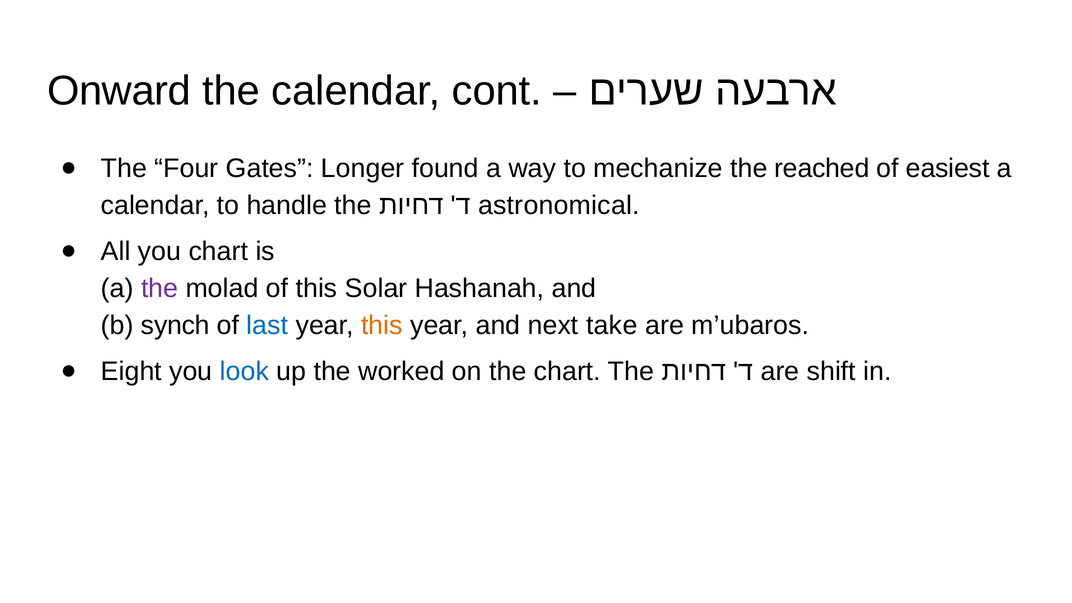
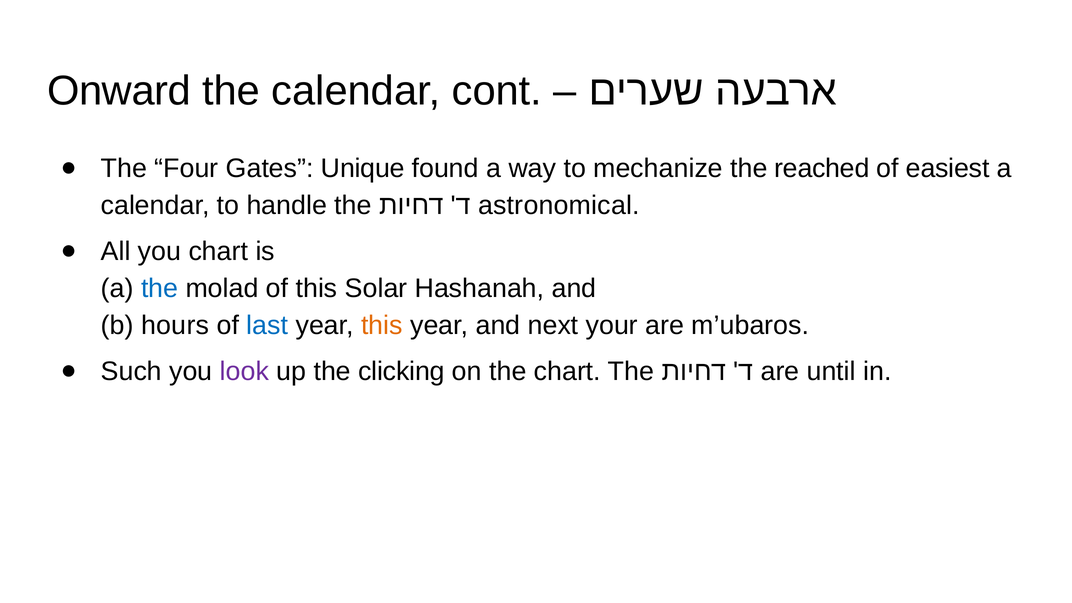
Longer: Longer -> Unique
the at (160, 288) colour: purple -> blue
synch: synch -> hours
take: take -> your
Eight: Eight -> Such
look colour: blue -> purple
worked: worked -> clicking
shift: shift -> until
